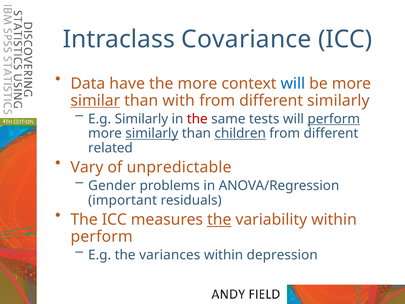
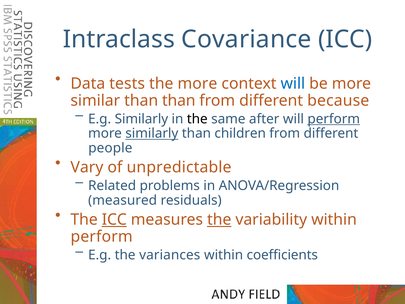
have: have -> tests
similar underline: present -> none
than with: with -> than
different similarly: similarly -> because
the at (197, 119) colour: red -> black
tests: tests -> after
children underline: present -> none
related: related -> people
Gender: Gender -> Related
important: important -> measured
ICC at (114, 220) underline: none -> present
depression: depression -> coefficients
